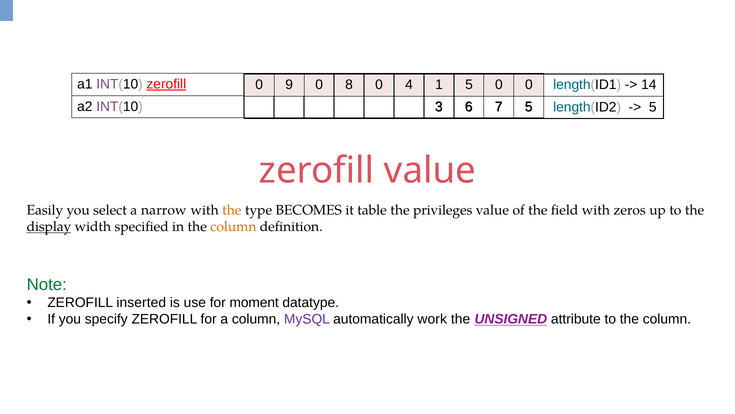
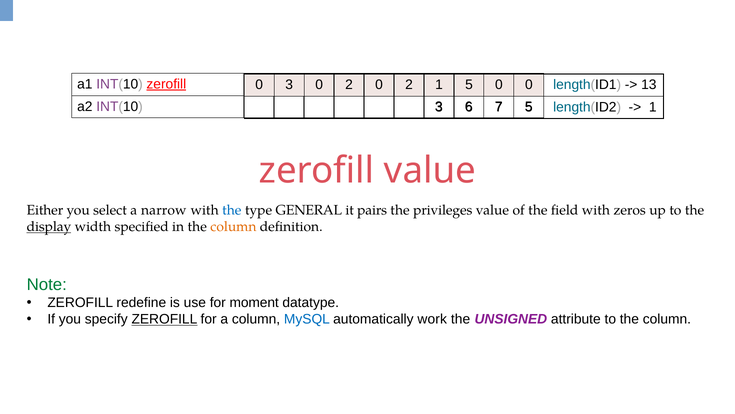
0 9: 9 -> 3
8 at (349, 85): 8 -> 2
4 at (409, 85): 4 -> 2
14: 14 -> 13
5 at (653, 107): 5 -> 1
Easily: Easily -> Either
the at (232, 210) colour: orange -> blue
BECOMES: BECOMES -> GENERAL
table: table -> pairs
inserted: inserted -> redefine
ZEROFILL at (164, 319) underline: none -> present
MySQL colour: purple -> blue
UNSIGNED underline: present -> none
